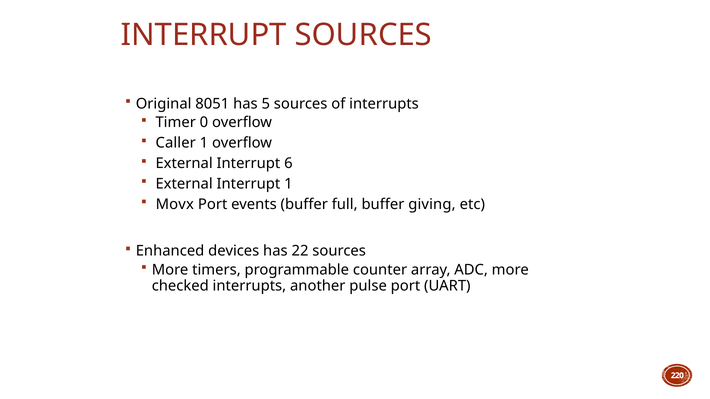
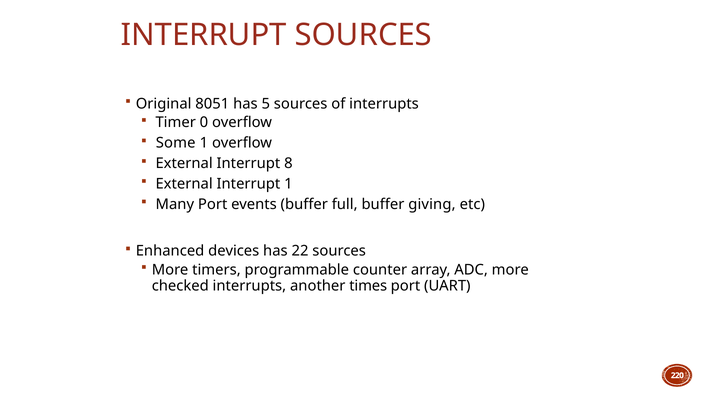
Caller: Caller -> Some
6: 6 -> 8
Movx: Movx -> Many
pulse: pulse -> times
